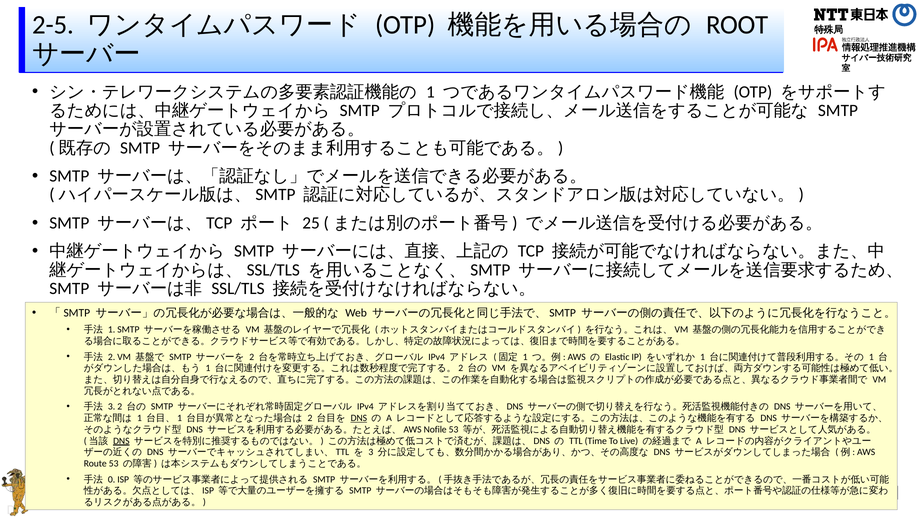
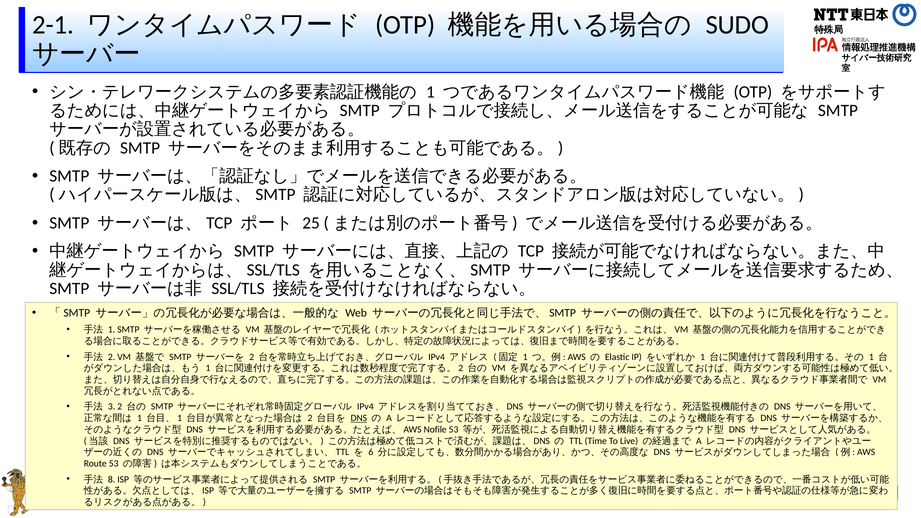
2-5: 2-5 -> 2-1
ROOT: ROOT -> SUDO
DNS at (121, 441) underline: present -> none
3 at (371, 452): 3 -> 6
0: 0 -> 8
